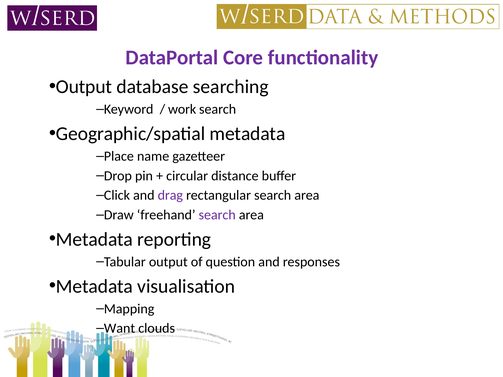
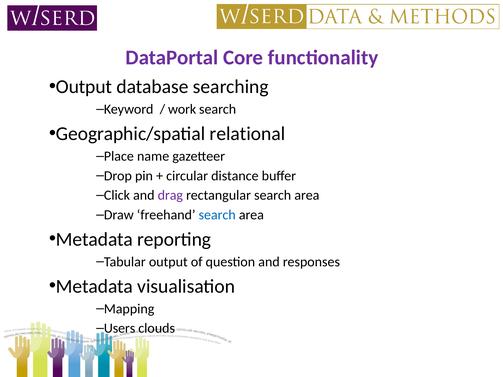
Geographic/spatial metadata: metadata -> relational
search at (217, 215) colour: purple -> blue
Want: Want -> Users
